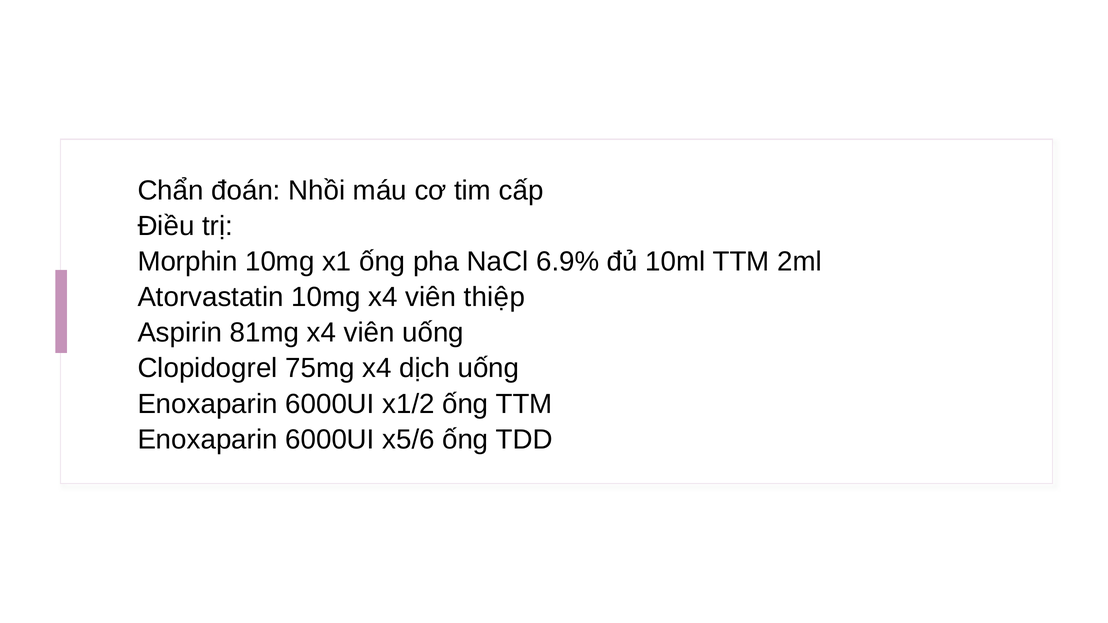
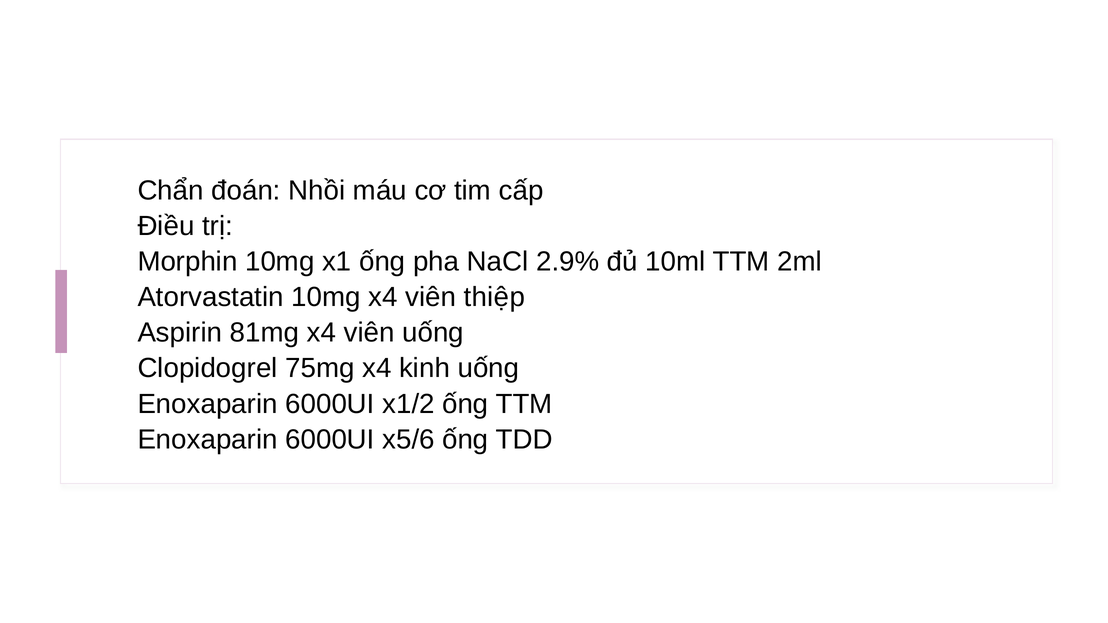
6.9%: 6.9% -> 2.9%
dịch: dịch -> kinh
